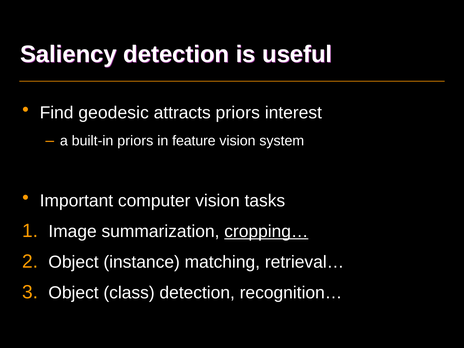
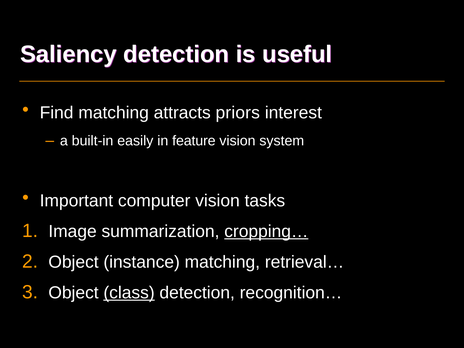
Find geodesic: geodesic -> matching
built-in priors: priors -> easily
class underline: none -> present
